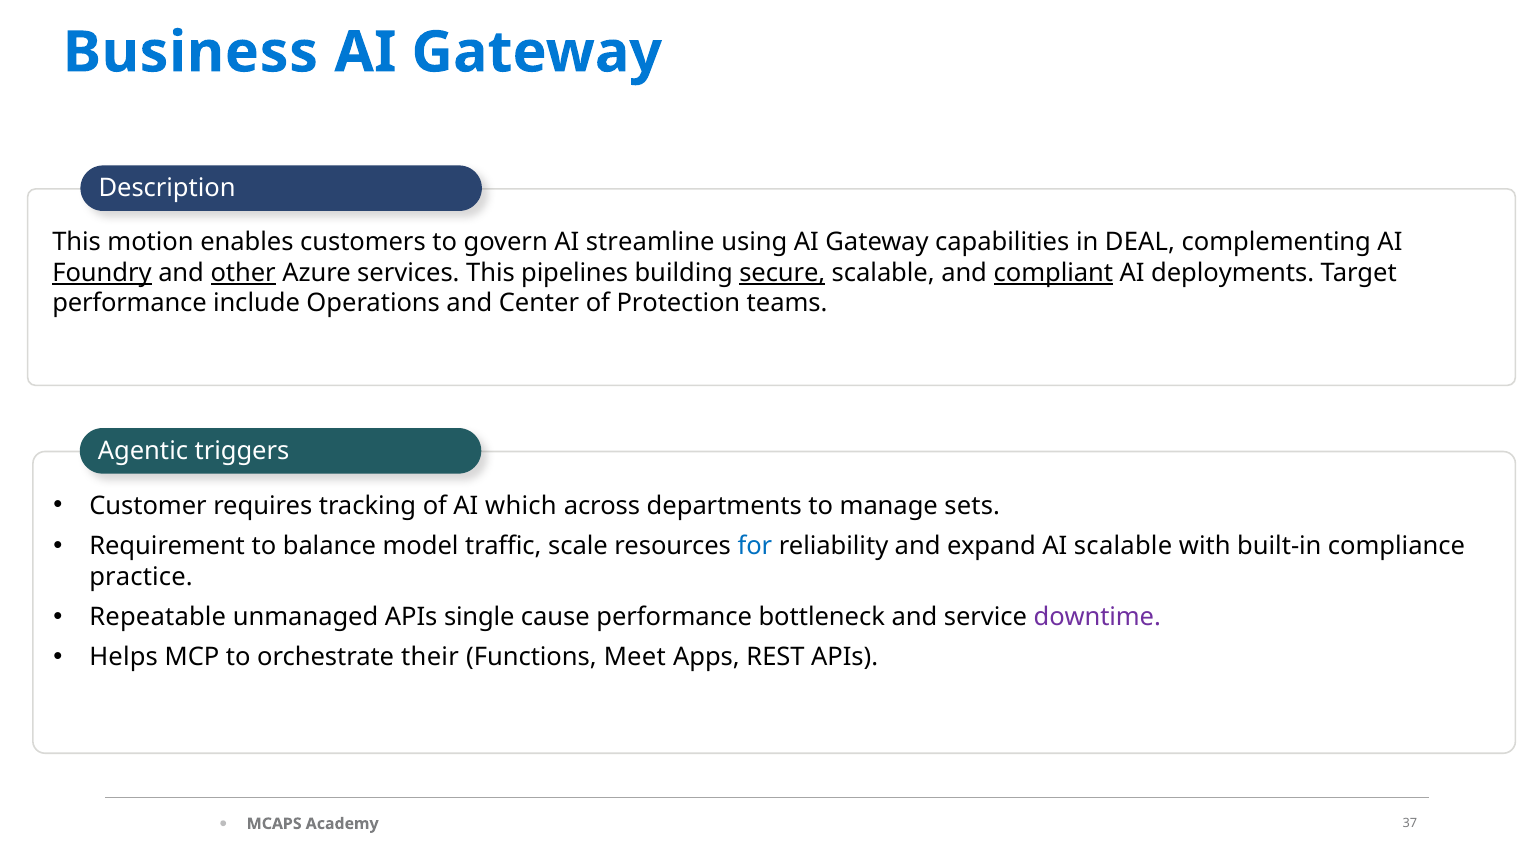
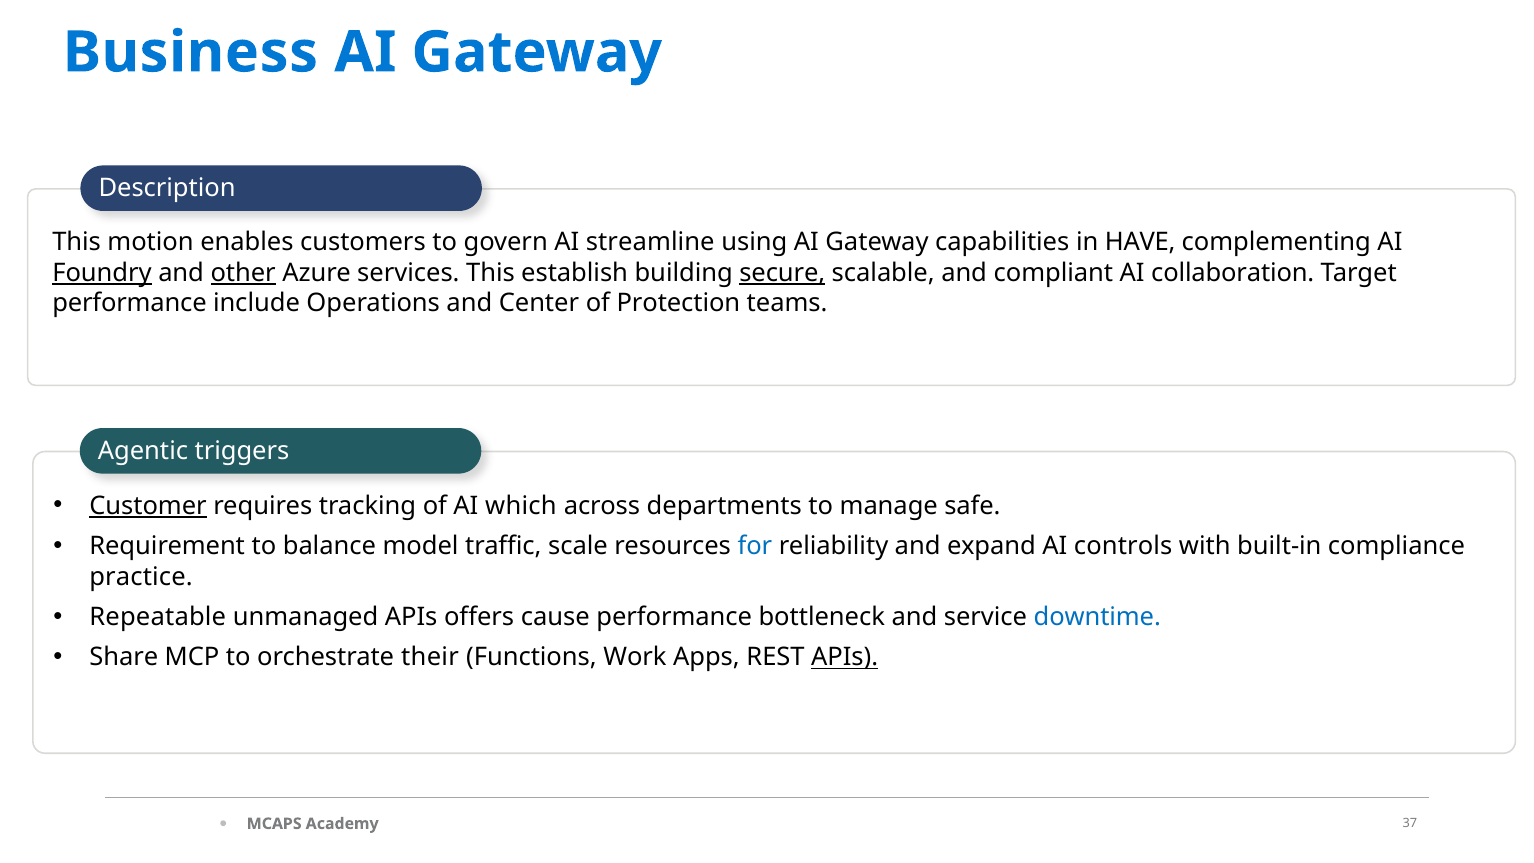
DEAL: DEAL -> HAVE
pipelines: pipelines -> establish
compliant underline: present -> none
deployments: deployments -> collaboration
Customer underline: none -> present
sets: sets -> safe
AI scalable: scalable -> controls
single: single -> offers
downtime colour: purple -> blue
Helps: Helps -> Share
Meet: Meet -> Work
APIs at (845, 657) underline: none -> present
